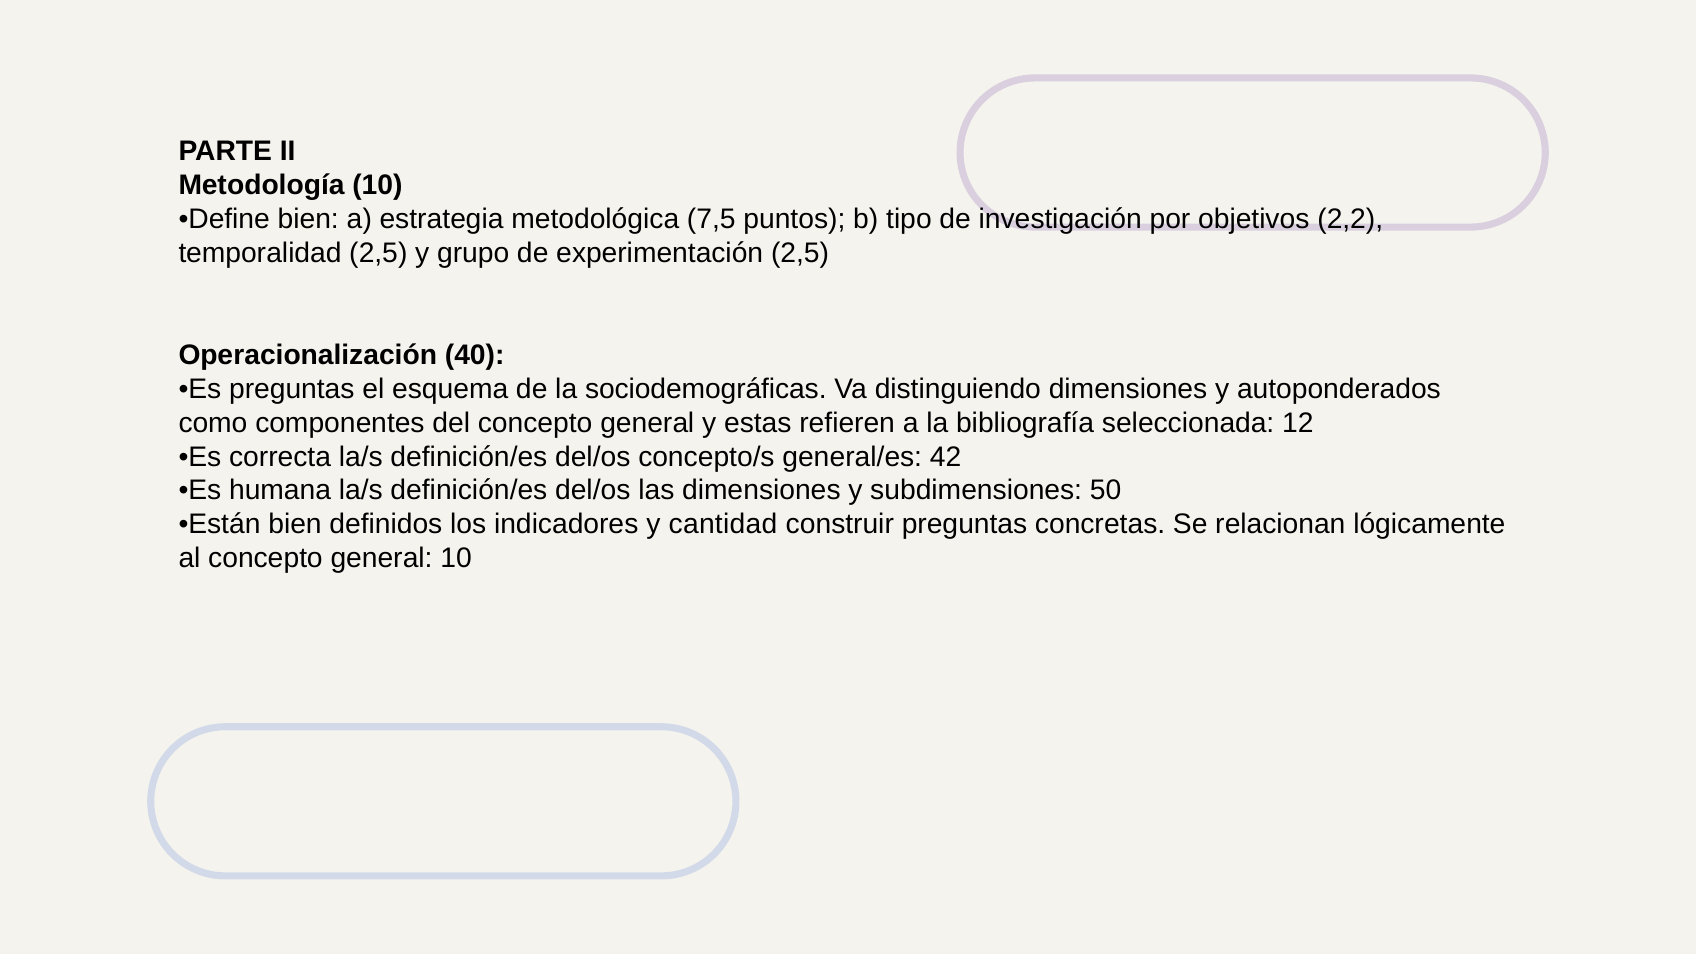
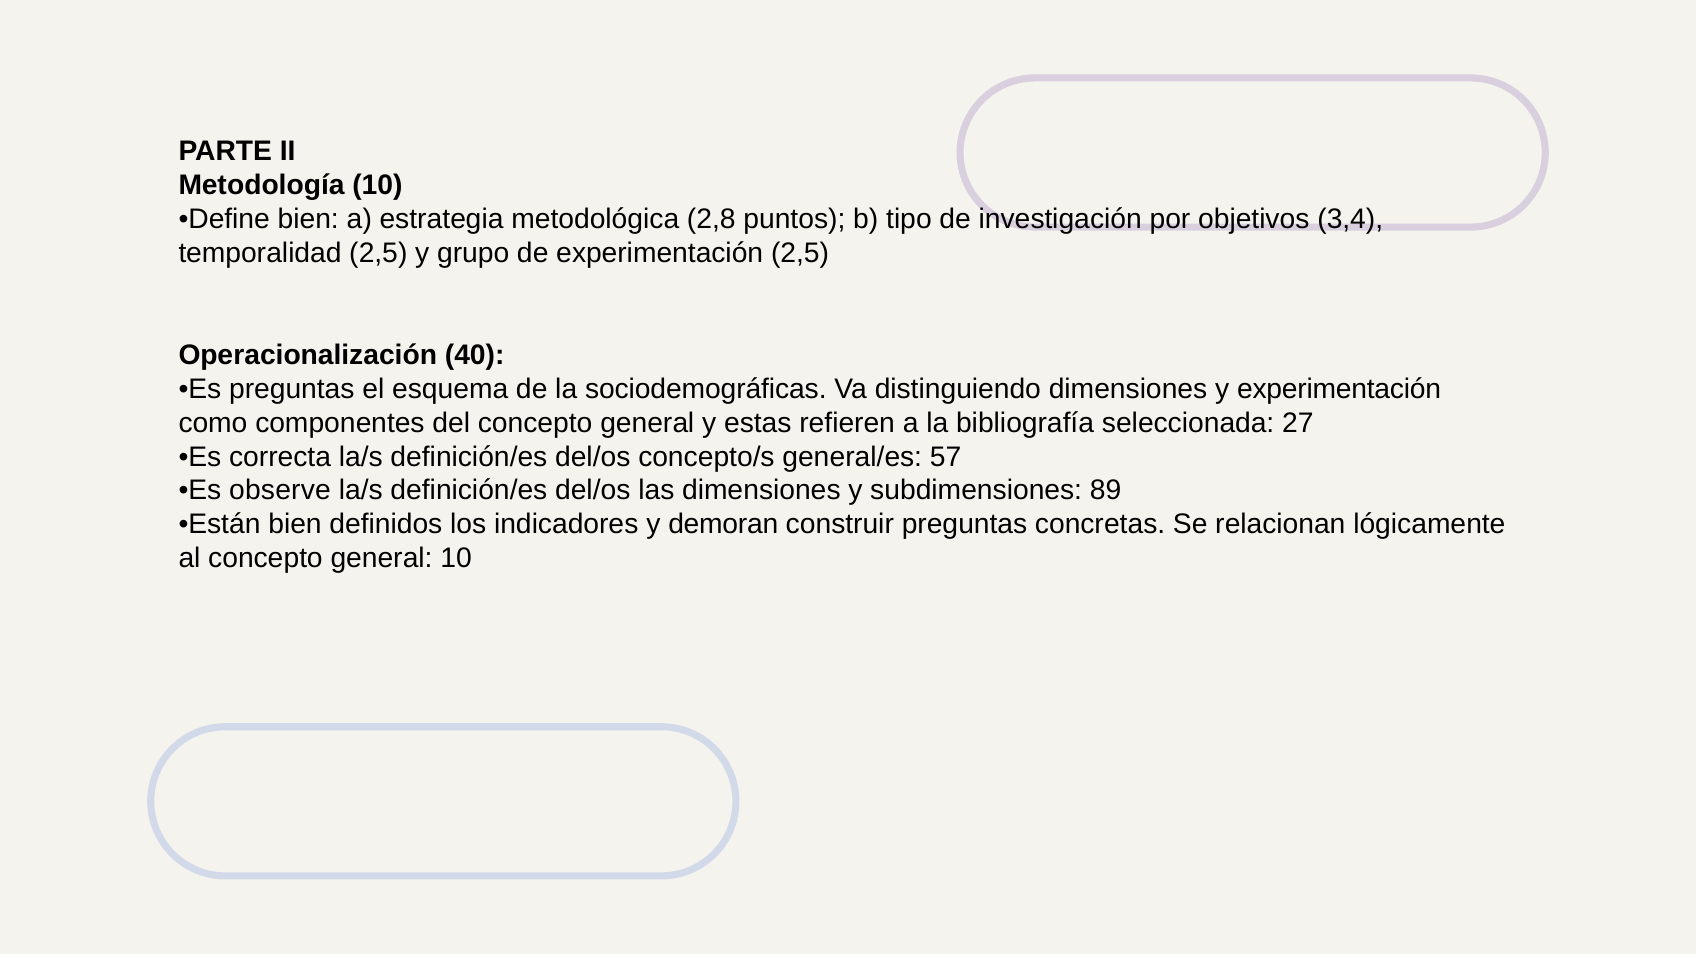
7,5: 7,5 -> 2,8
2,2: 2,2 -> 3,4
y autoponderados: autoponderados -> experimentación
12: 12 -> 27
42: 42 -> 57
humana: humana -> observe
50: 50 -> 89
cantidad: cantidad -> demoran
